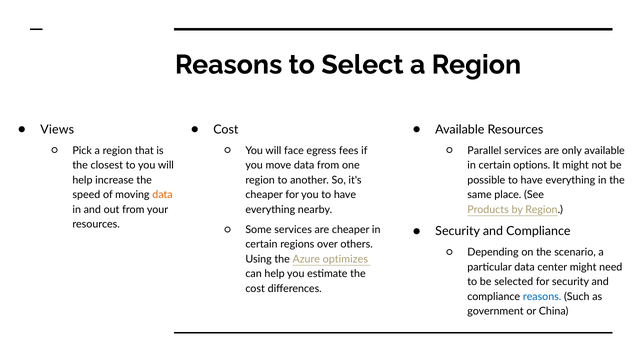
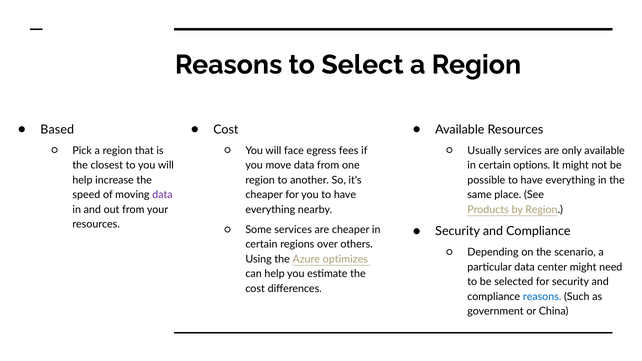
Views: Views -> Based
Parallel: Parallel -> Usually
data at (162, 195) colour: orange -> purple
